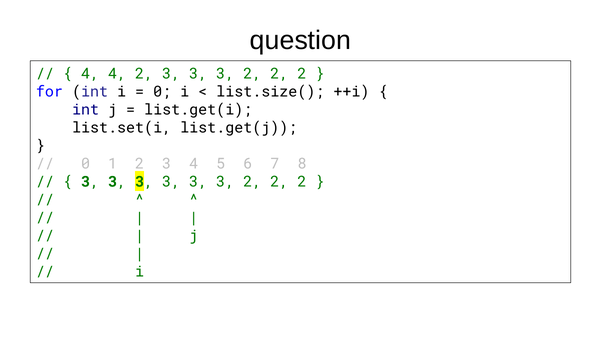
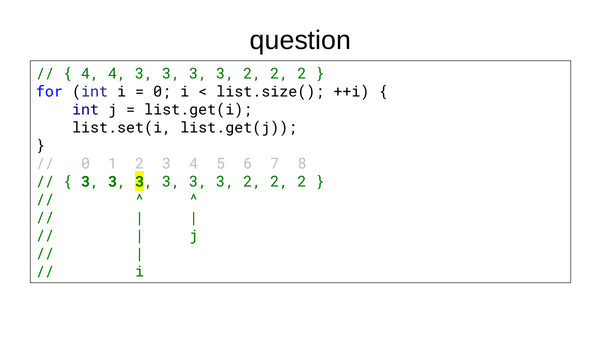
4 2: 2 -> 3
